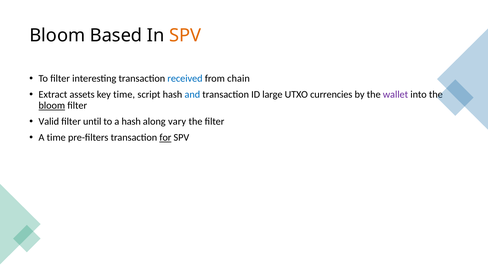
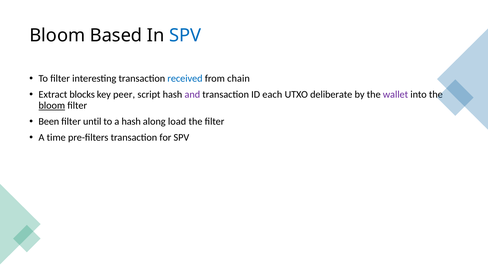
SPV at (185, 35) colour: orange -> blue
assets: assets -> blocks
key time: time -> peer
and colour: blue -> purple
large: large -> each
currencies: currencies -> deliberate
Valid: Valid -> Been
vary: vary -> load
for underline: present -> none
